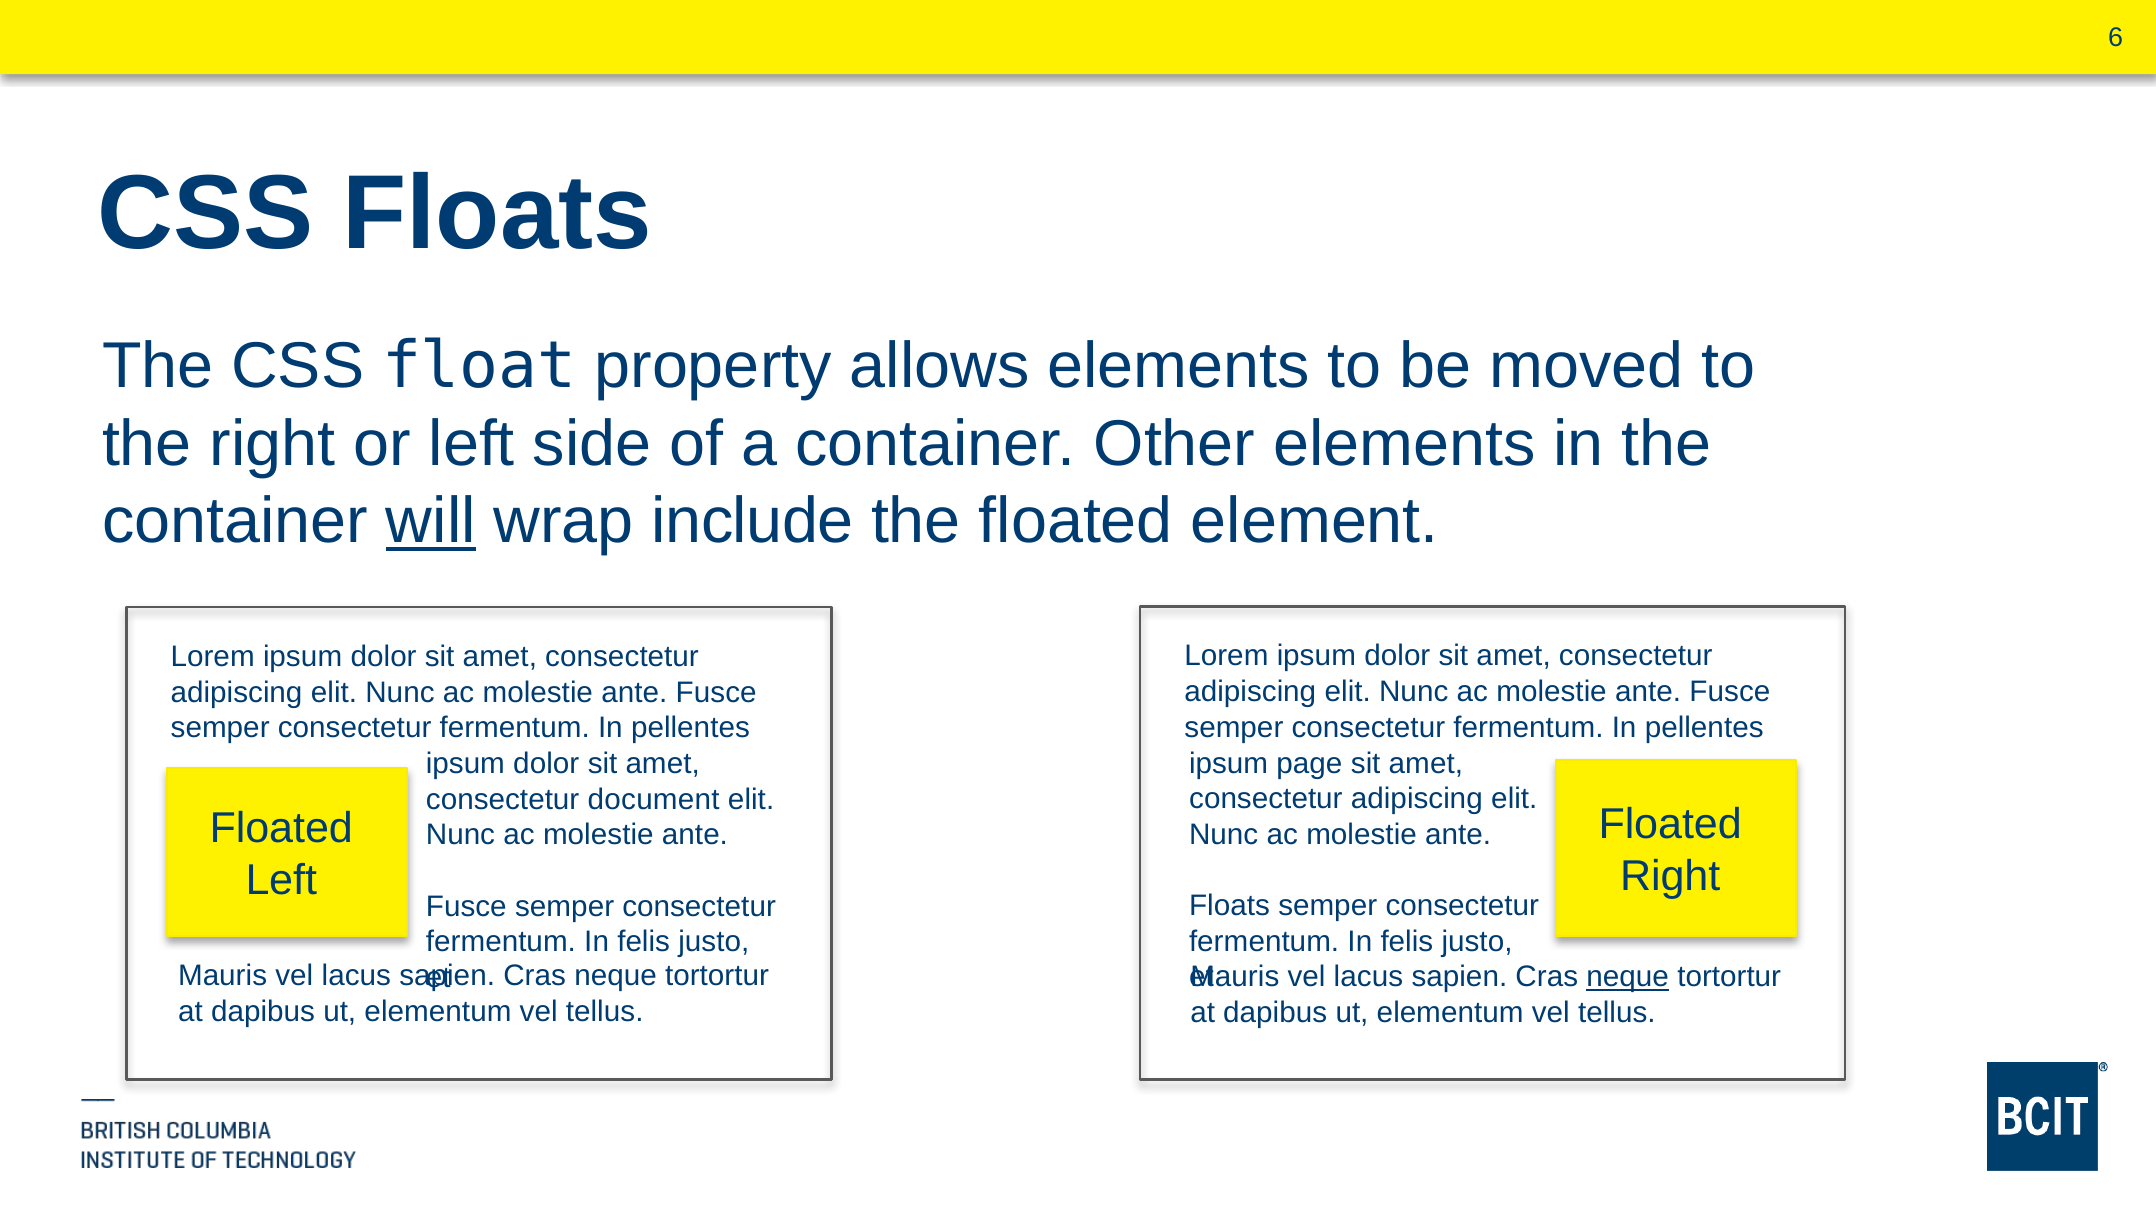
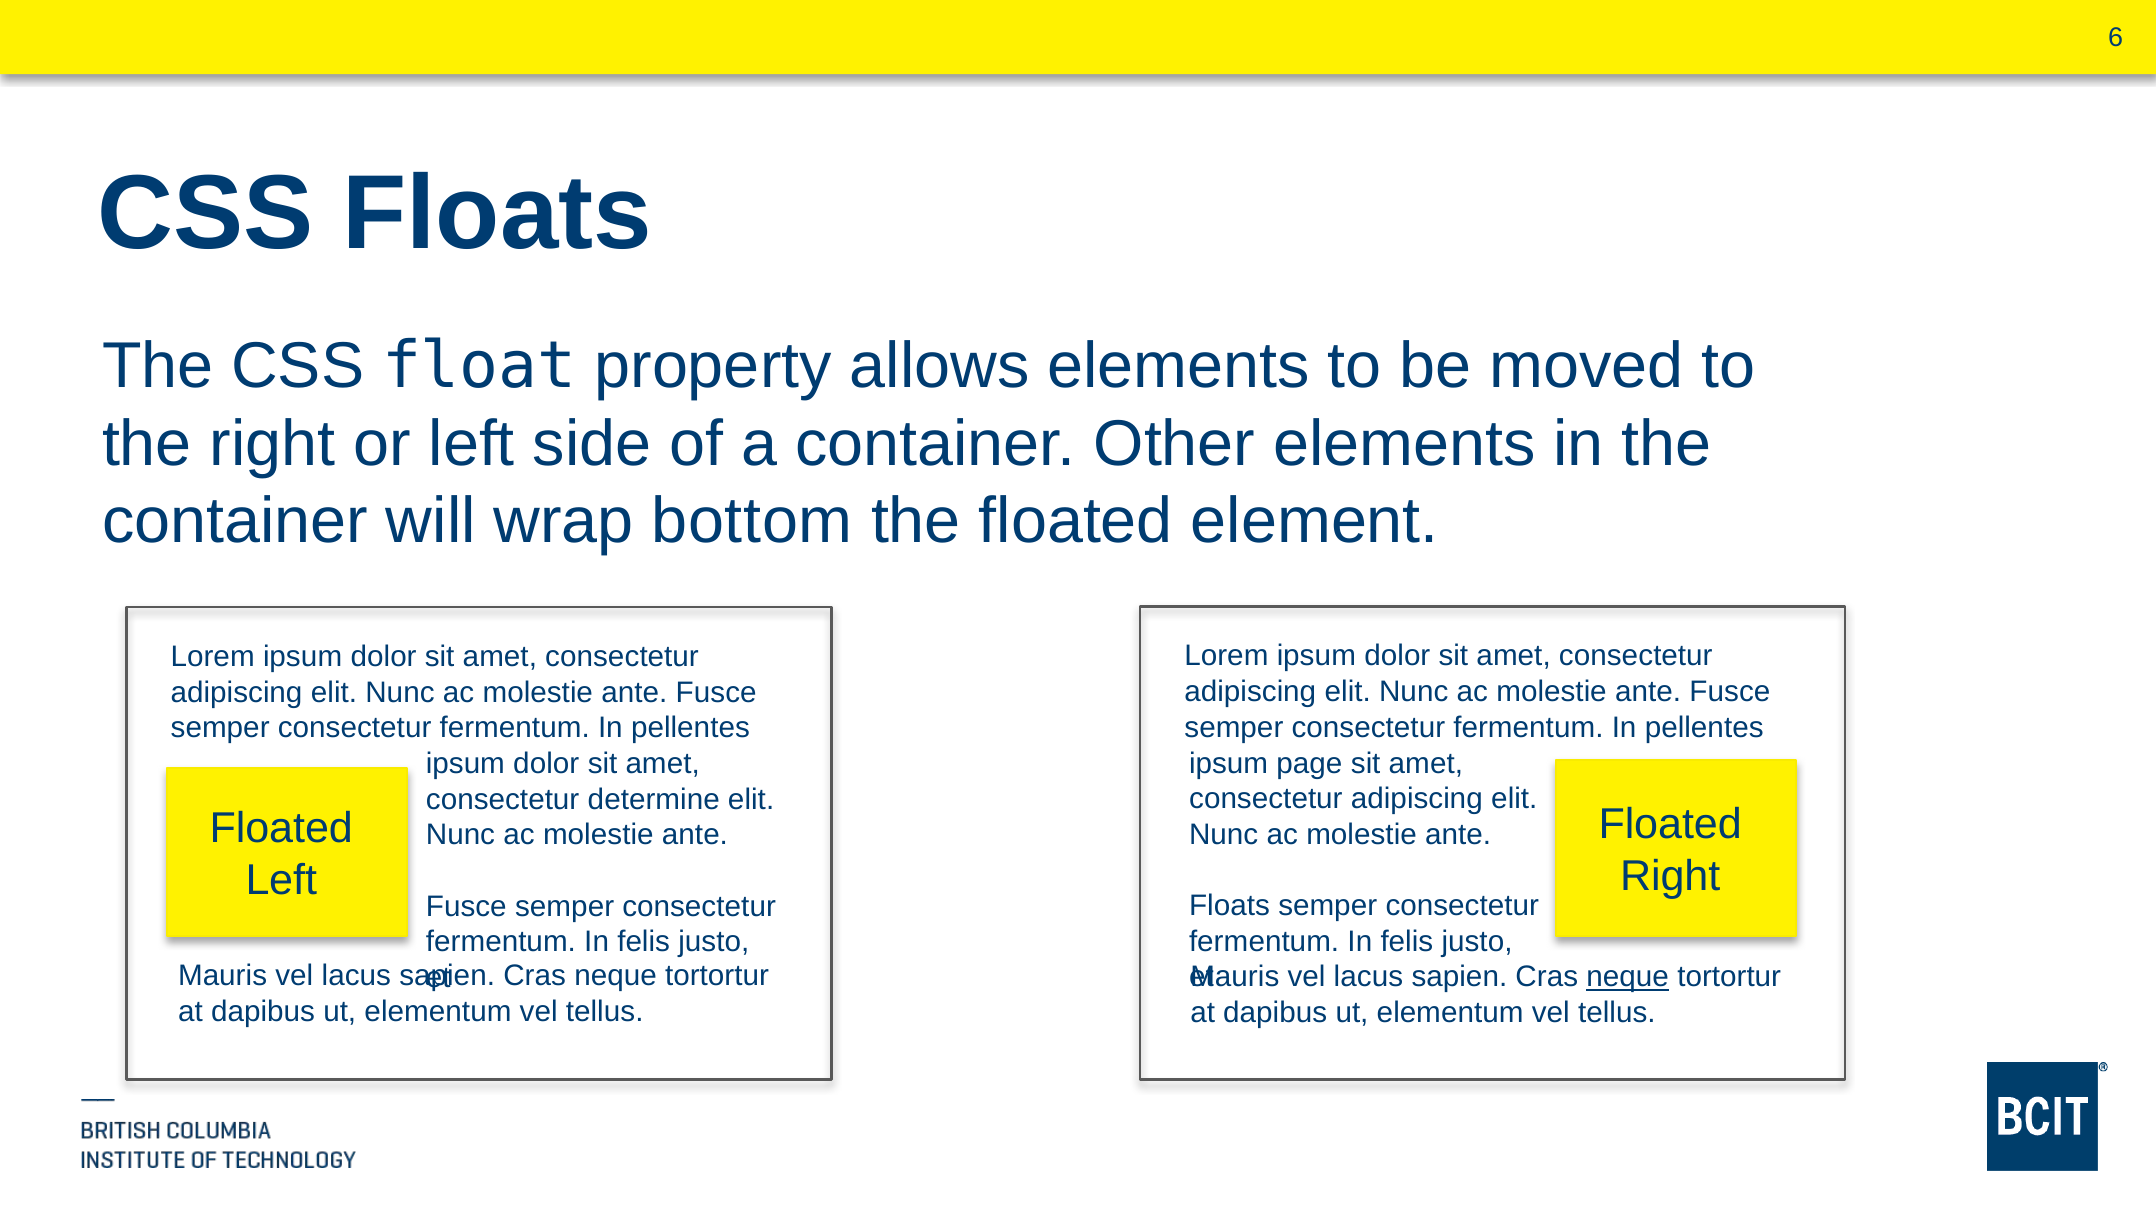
will underline: present -> none
include: include -> bottom
document: document -> determine
